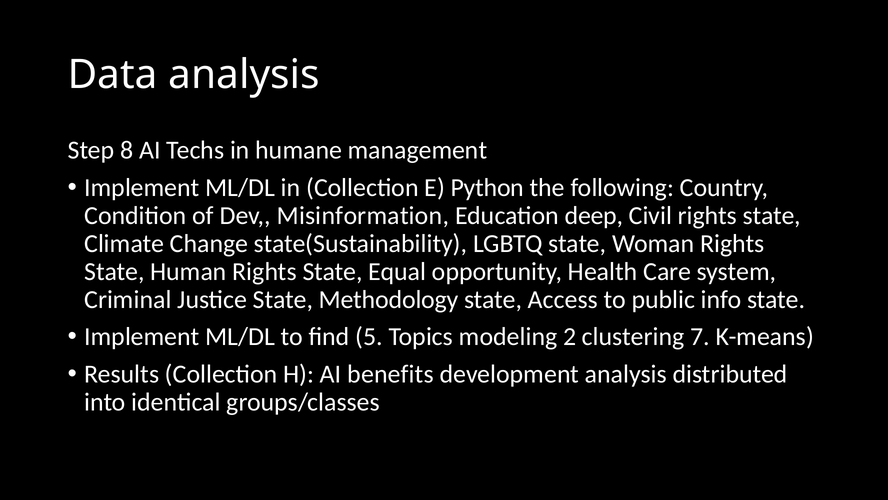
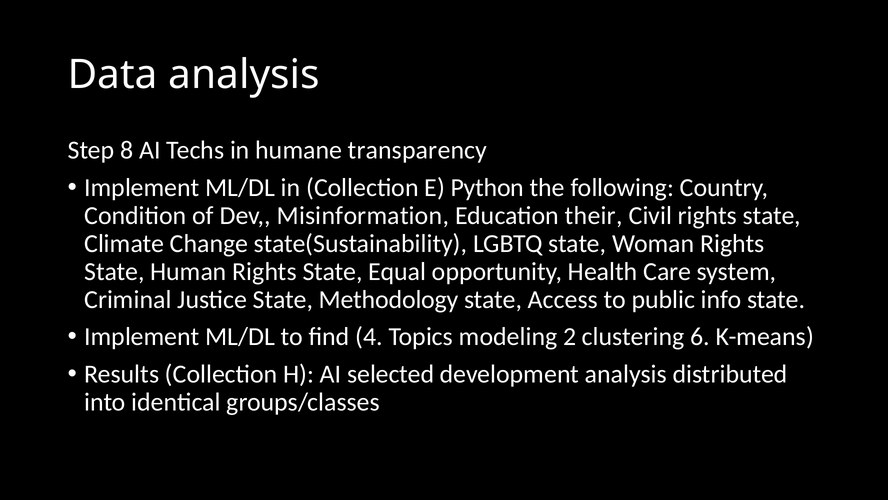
management: management -> transparency
deep: deep -> their
5: 5 -> 4
7: 7 -> 6
benefits: benefits -> selected
